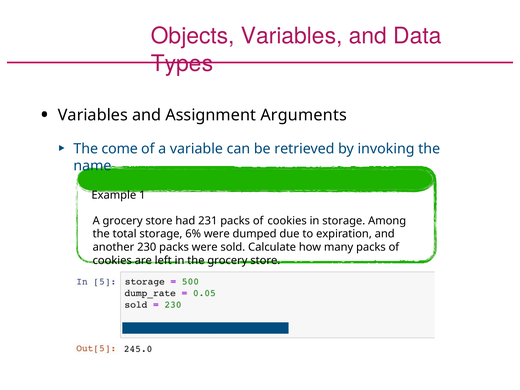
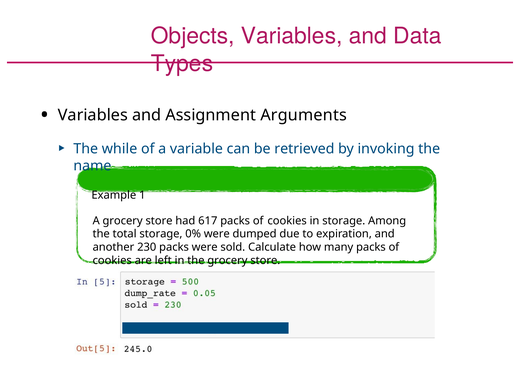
come: come -> while
231: 231 -> 617
6%: 6% -> 0%
